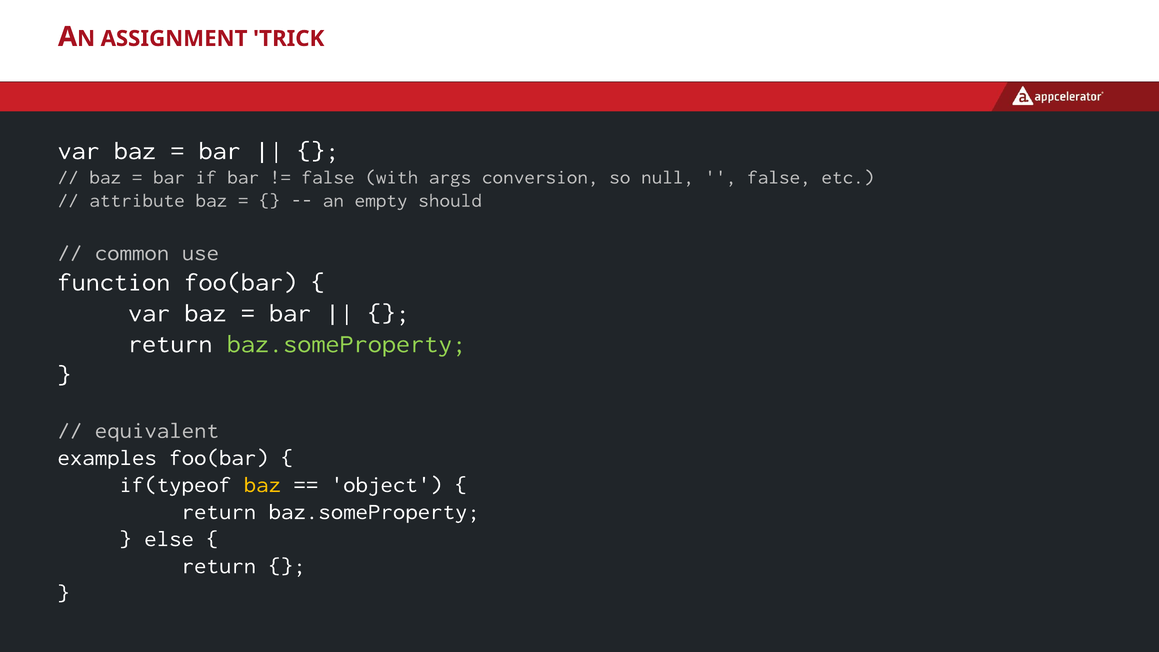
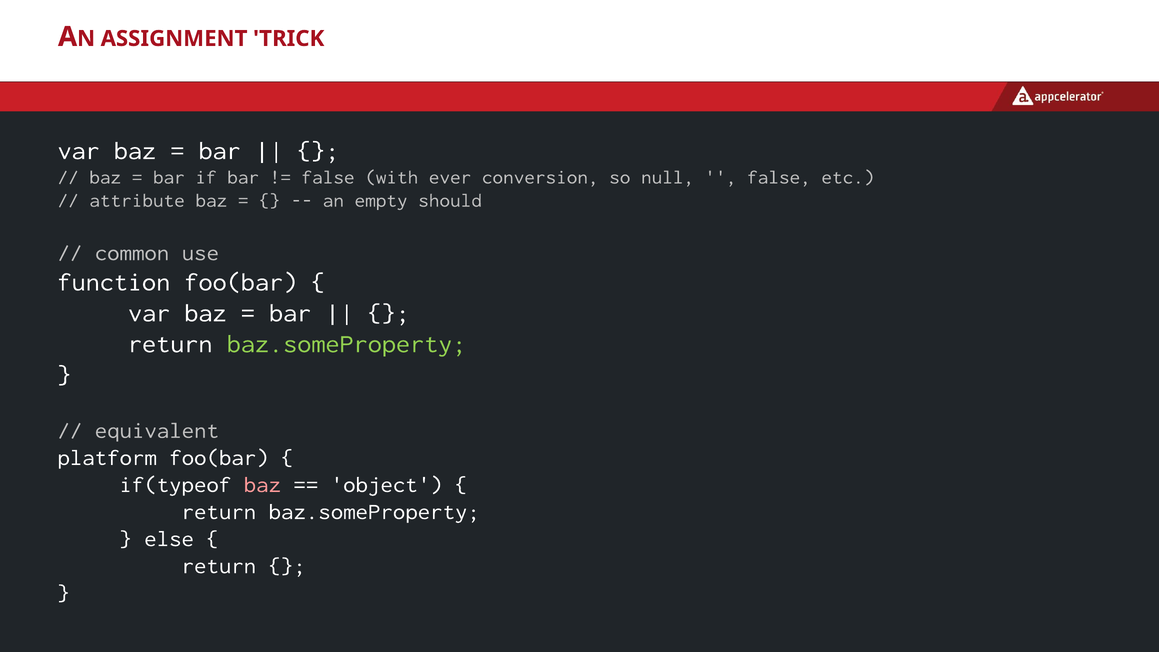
args: args -> ever
examples: examples -> platform
baz at (262, 484) colour: yellow -> pink
